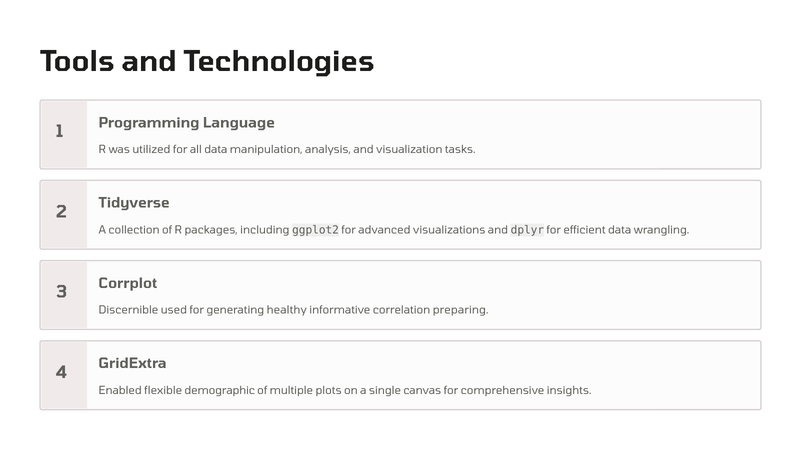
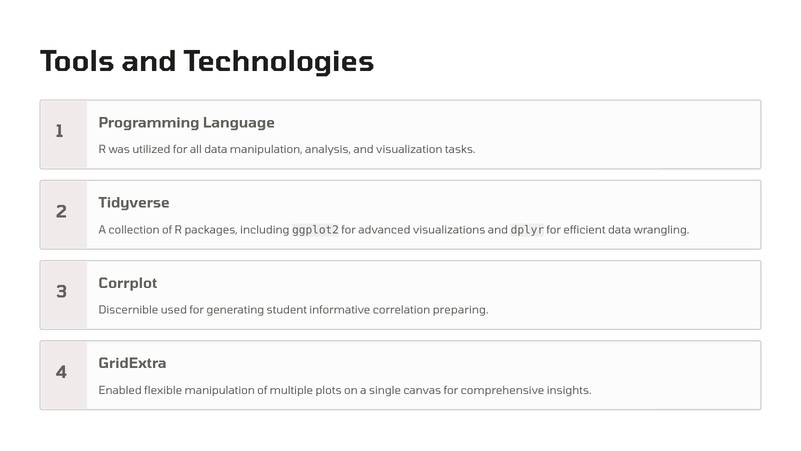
healthy: healthy -> student
flexible demographic: demographic -> manipulation
